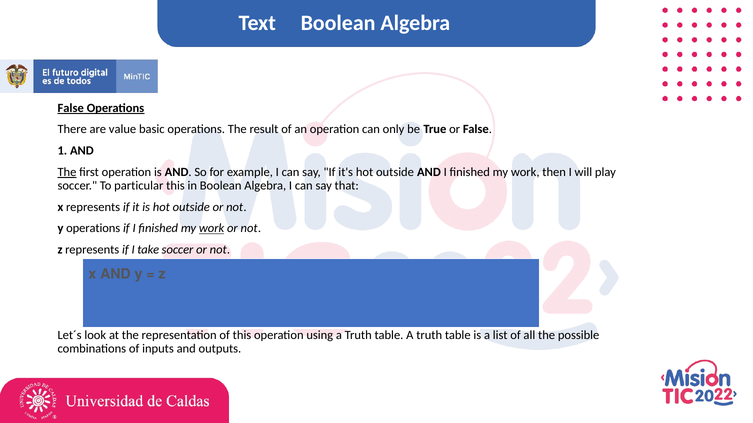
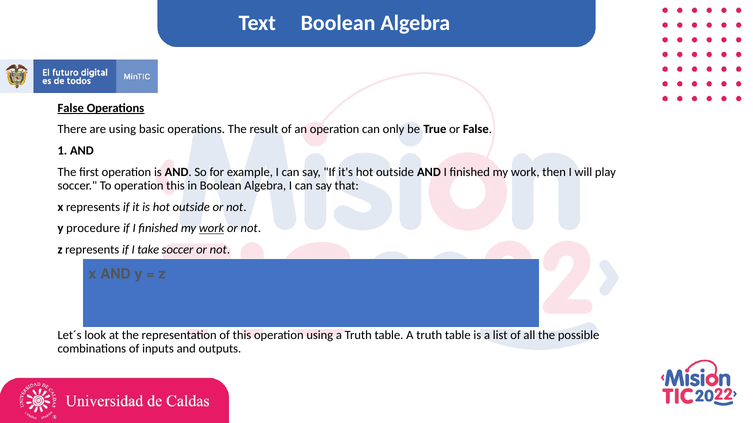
are value: value -> using
The at (67, 172) underline: present -> none
To particular: particular -> operation
y operations: operations -> procedure
